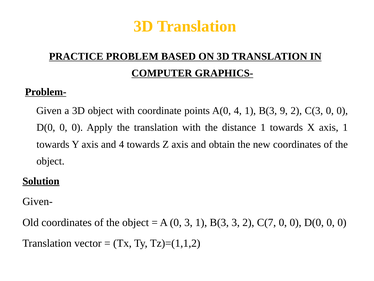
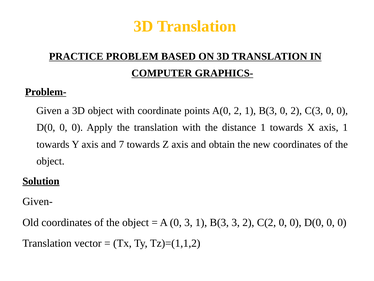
A(0 4: 4 -> 2
B(3 9: 9 -> 0
and 4: 4 -> 7
C(7: C(7 -> C(2
